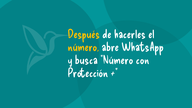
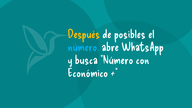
hacerles: hacerles -> posibles
número at (83, 47) colour: yellow -> light blue
Protección: Protección -> Económico
